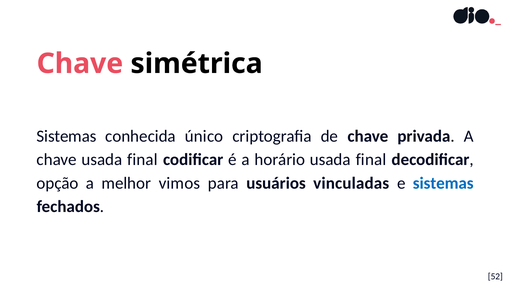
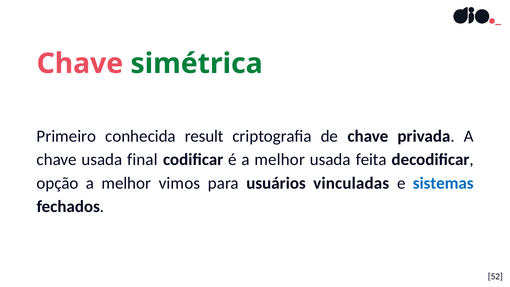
simétrica colour: black -> green
Sistemas at (66, 136): Sistemas -> Primeiro
único: único -> result
é a horário: horário -> melhor
final at (371, 160): final -> feita
